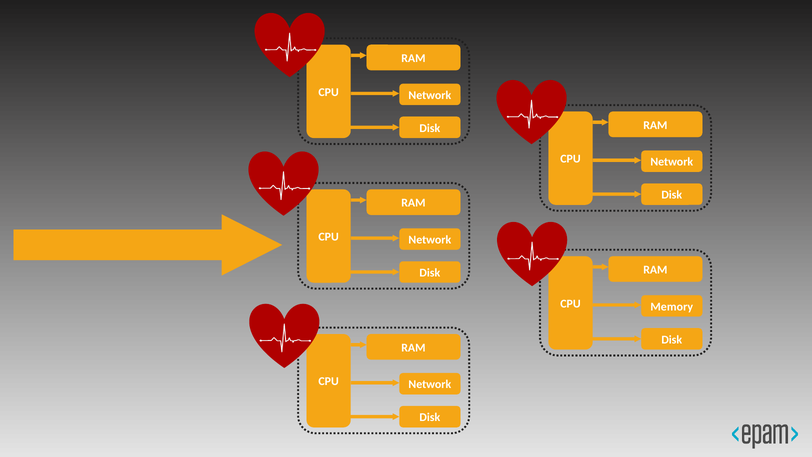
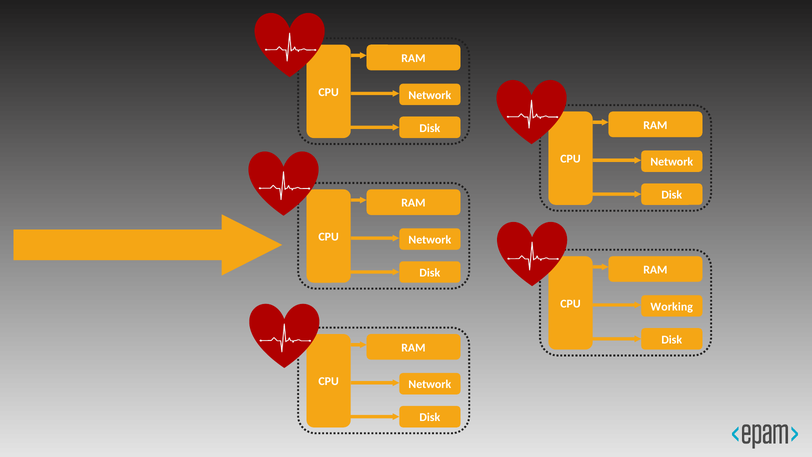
Memory: Memory -> Working
